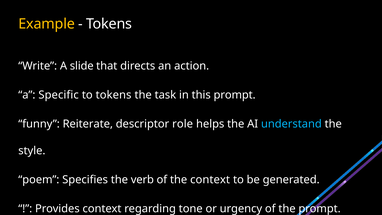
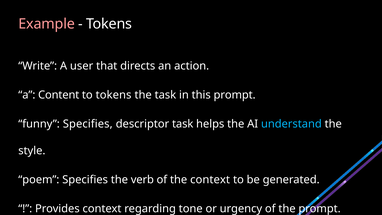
Example colour: yellow -> pink
slide: slide -> user
Specific: Specific -> Content
funny Reiterate: Reiterate -> Specifies
descriptor role: role -> task
